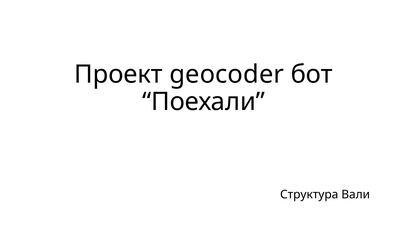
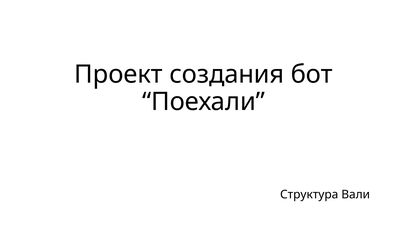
geocoder: geocoder -> создания
